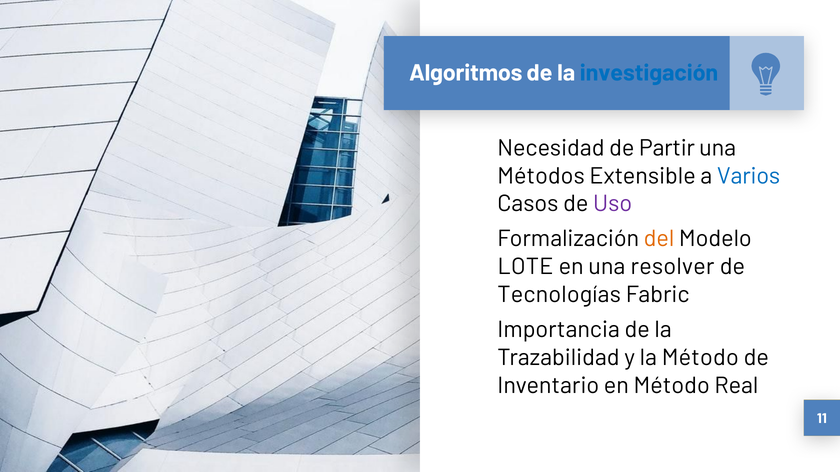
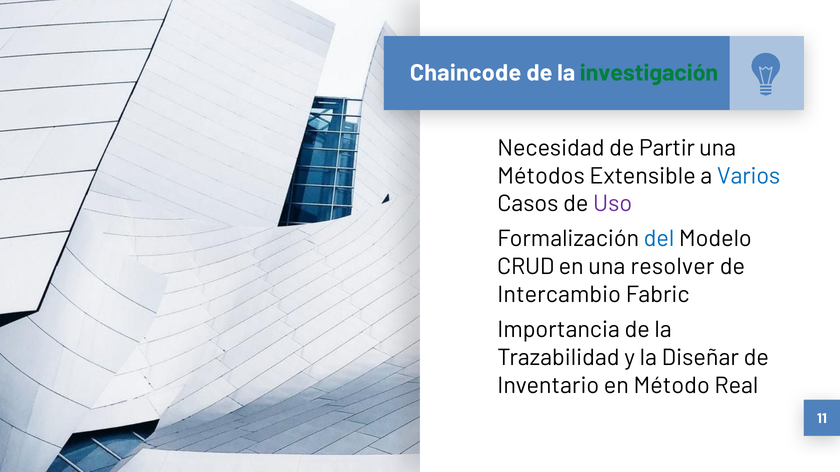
Algoritmos: Algoritmos -> Chaincode
investigación colour: blue -> green
del colour: orange -> blue
LOTE: LOTE -> CRUD
Tecnologías: Tecnologías -> Intercambio
la Método: Método -> Diseñar
